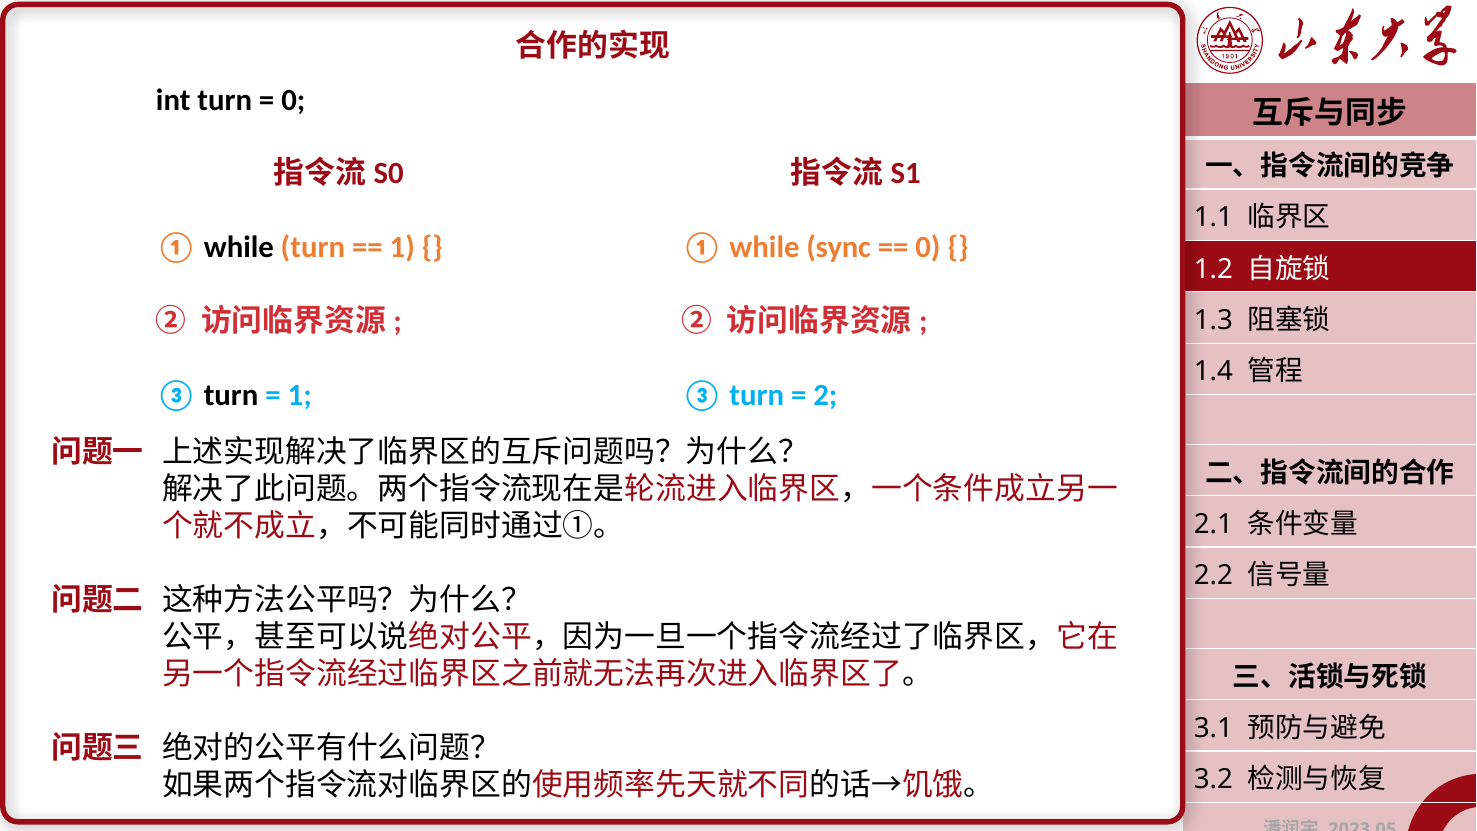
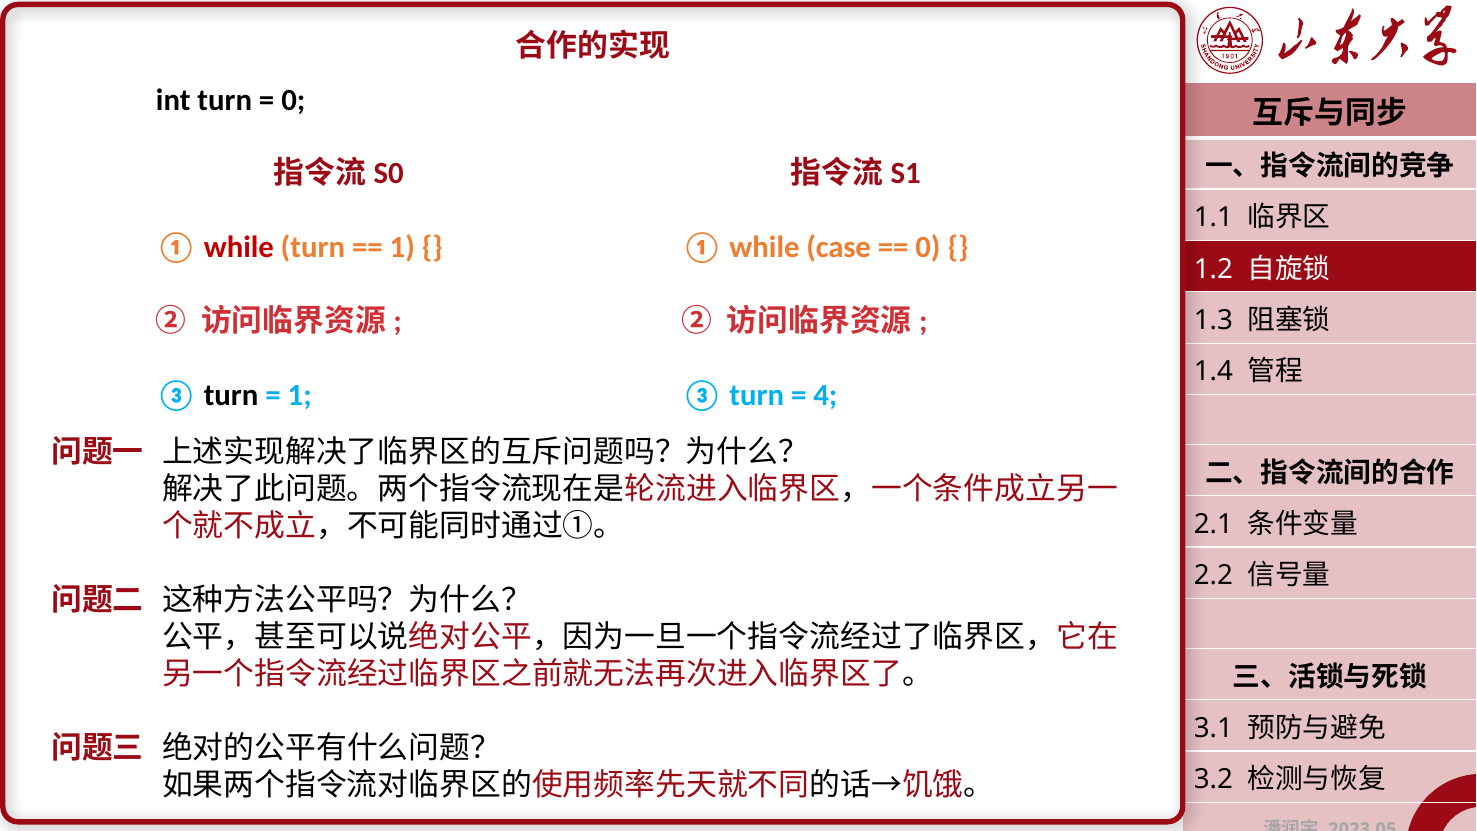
while at (239, 248) colour: black -> red
sync: sync -> case
2: 2 -> 4
